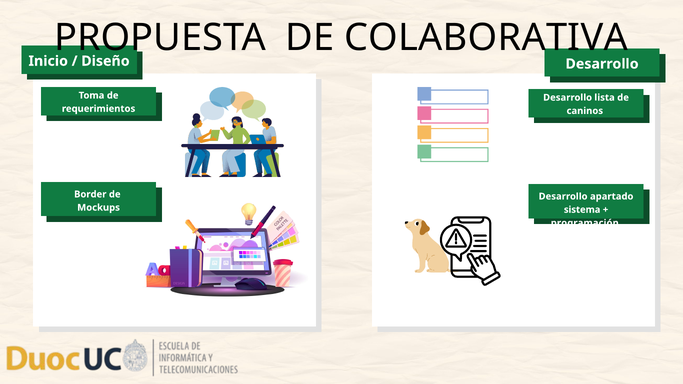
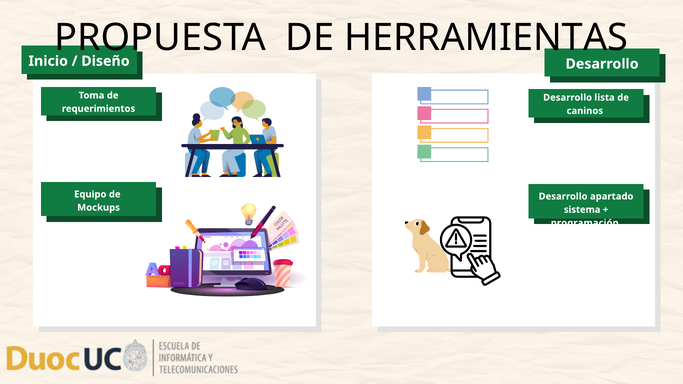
COLABORATIVA: COLABORATIVA -> HERRAMIENTAS
Border: Border -> Equipo
